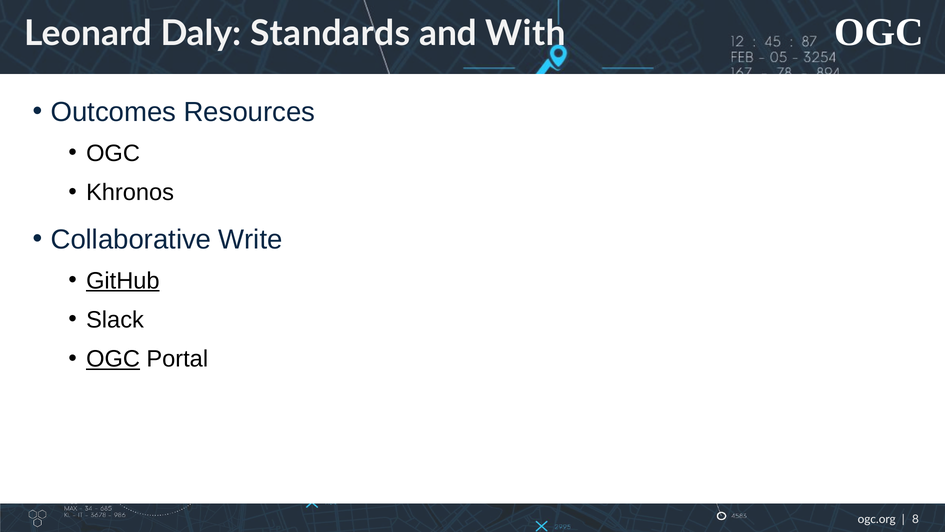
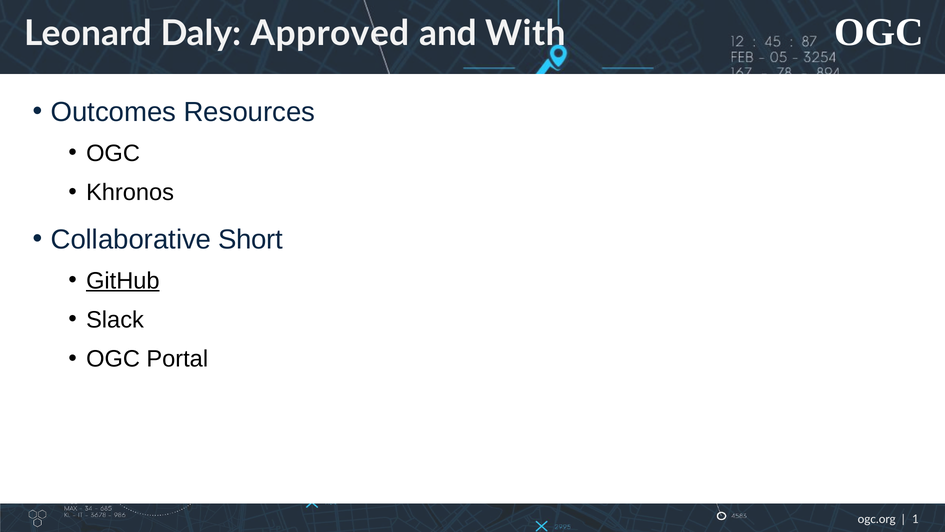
Standards: Standards -> Approved
Write: Write -> Short
OGC at (113, 359) underline: present -> none
8: 8 -> 1
